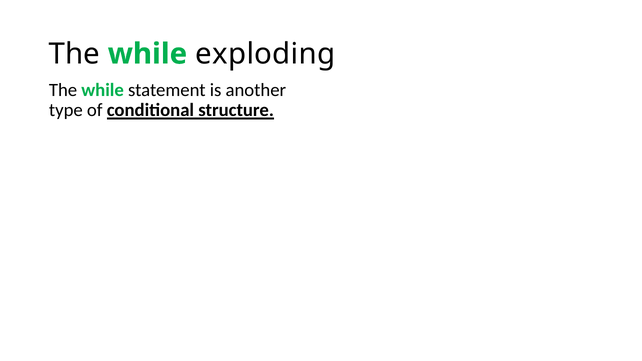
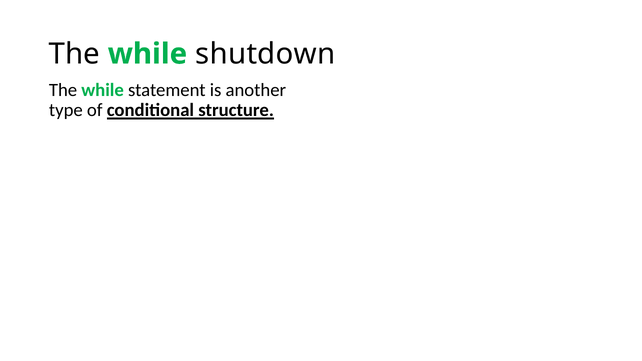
exploding: exploding -> shutdown
